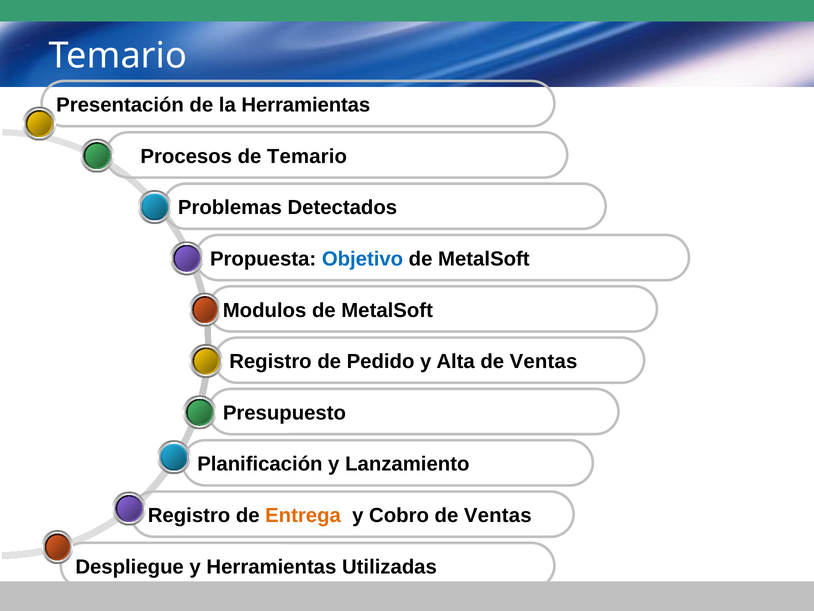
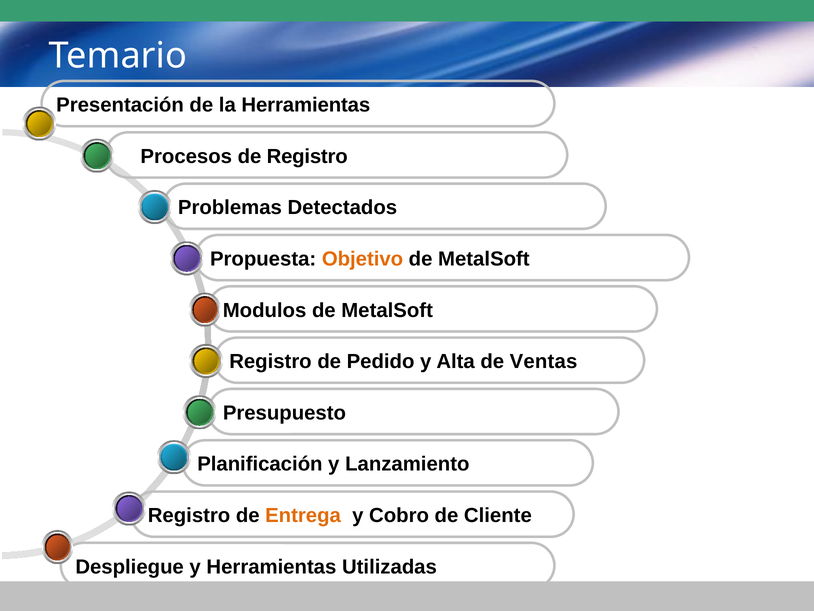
de Temario: Temario -> Registro
Objetivo colour: blue -> orange
Cobro de Ventas: Ventas -> Cliente
